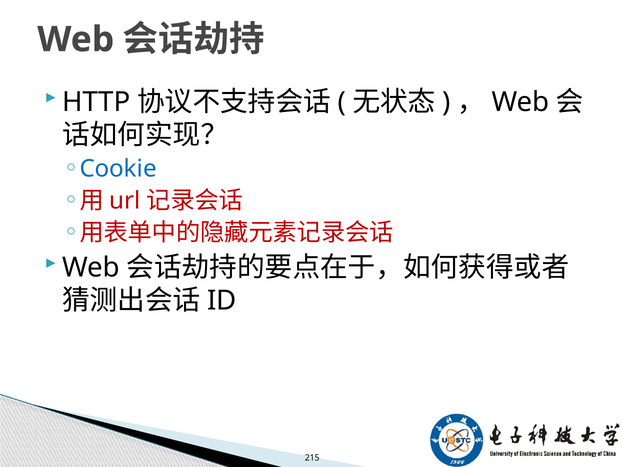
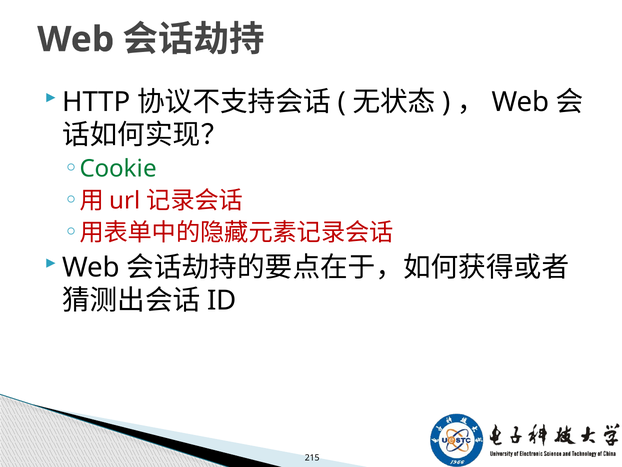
Cookie colour: blue -> green
